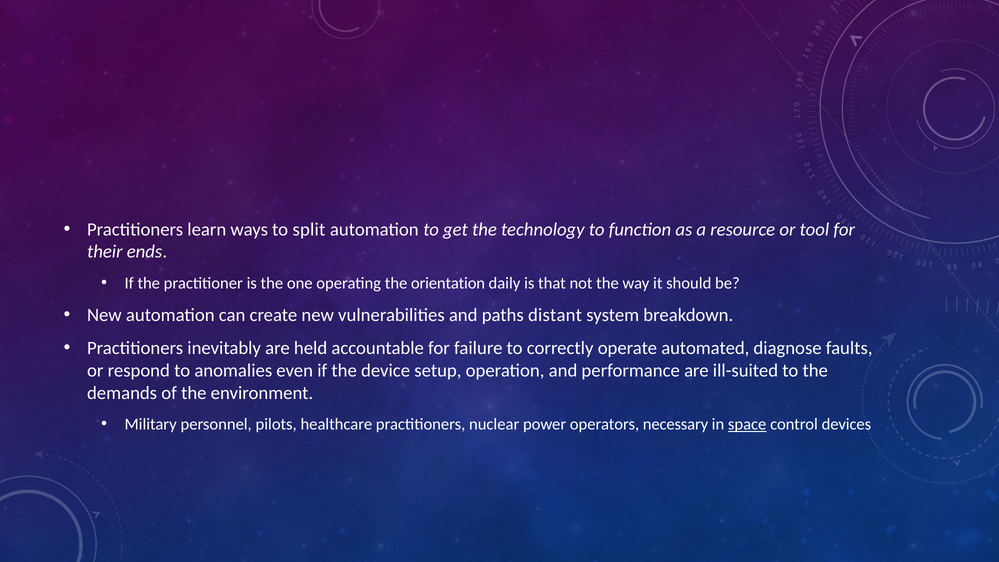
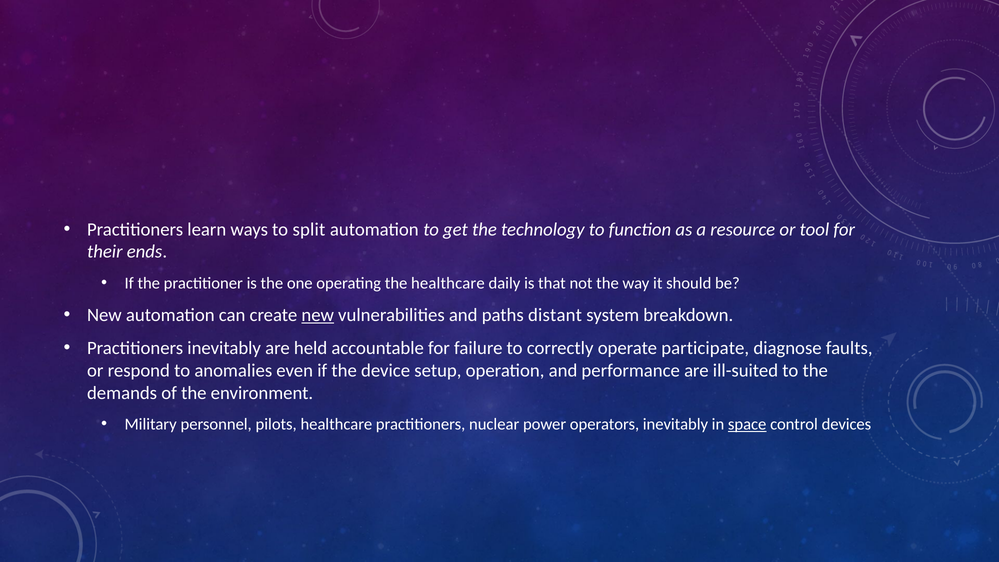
the orientation: orientation -> healthcare
new at (318, 315) underline: none -> present
automated: automated -> participate
operators necessary: necessary -> inevitably
